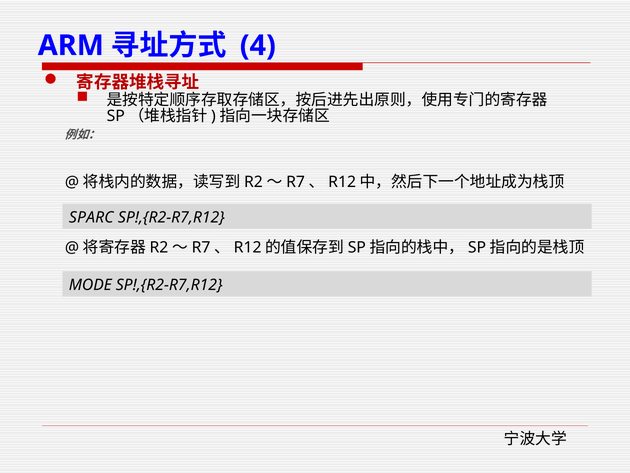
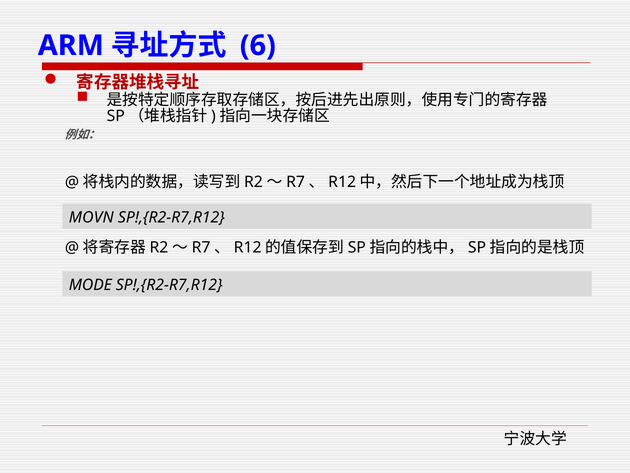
4: 4 -> 6
SPARC: SPARC -> MOVN
